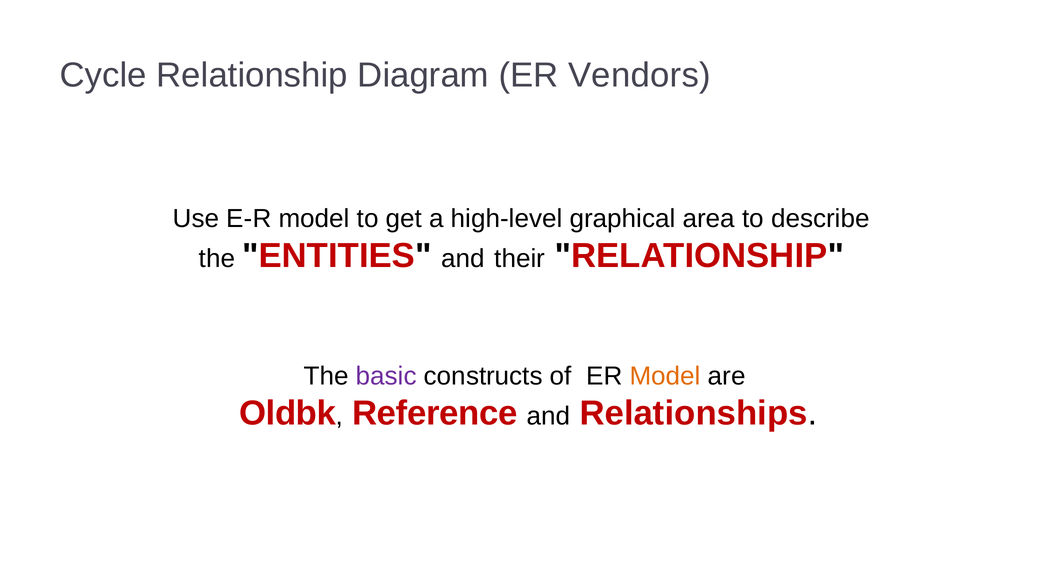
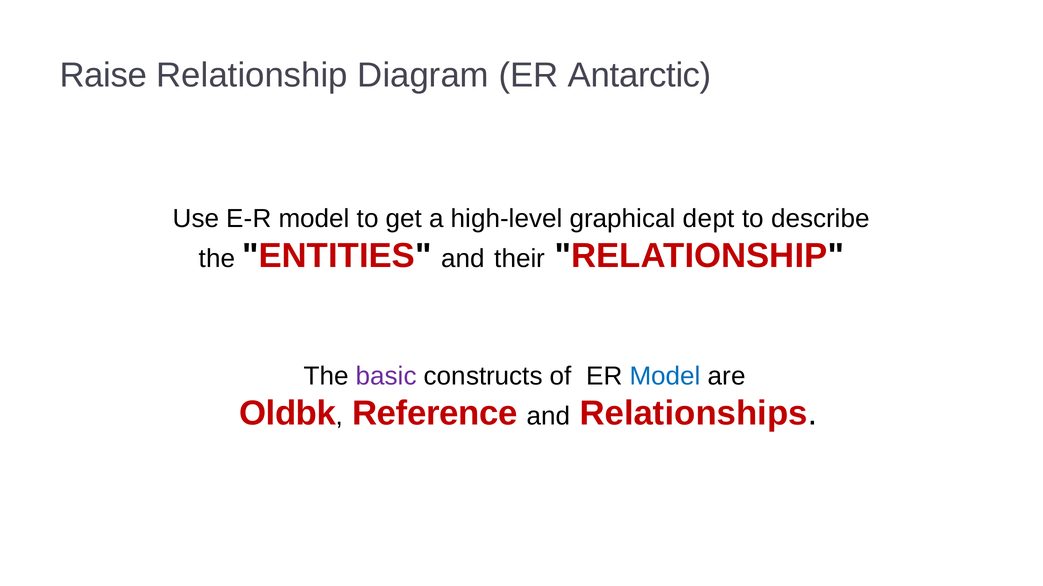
Cycle: Cycle -> Raise
Vendors: Vendors -> Antarctic
area: area -> dept
Model at (665, 377) colour: orange -> blue
